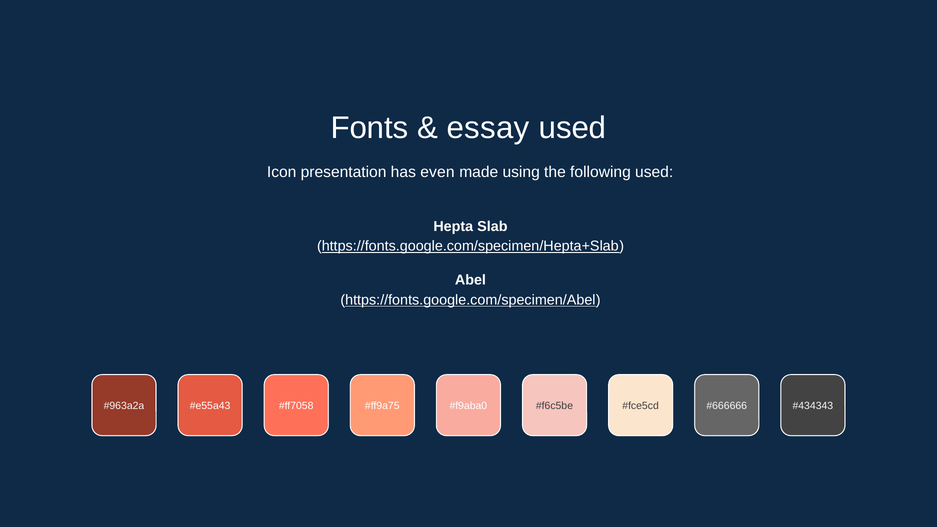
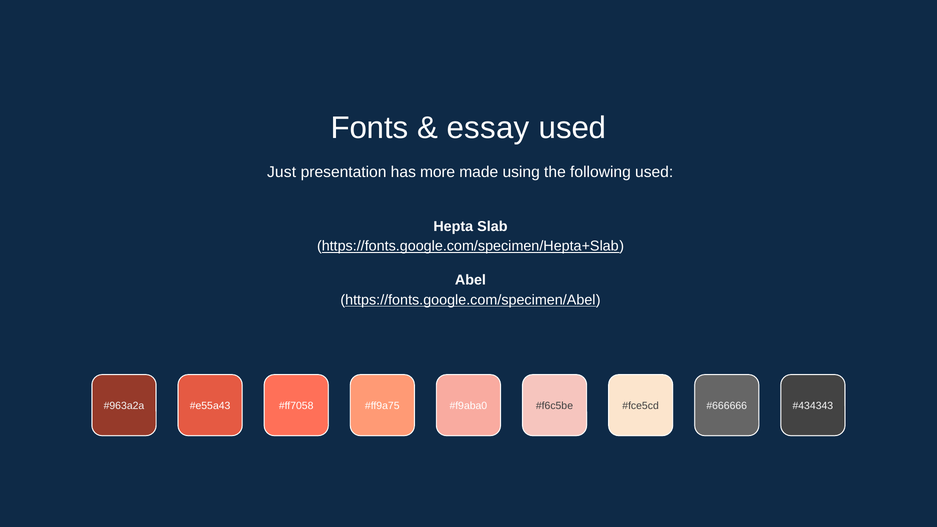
Icon: Icon -> Just
even: even -> more
